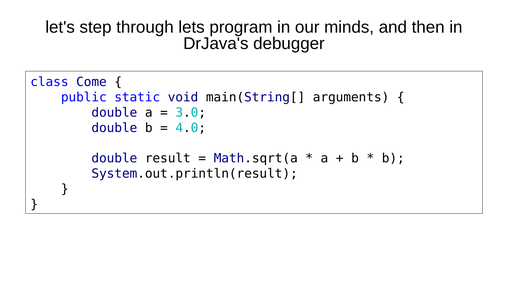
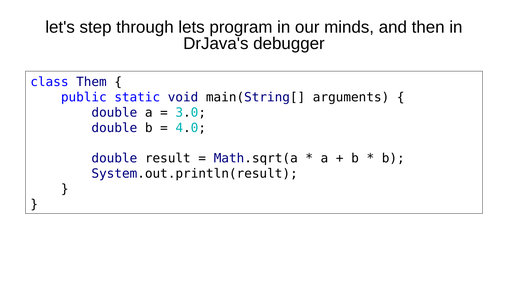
Come: Come -> Them
